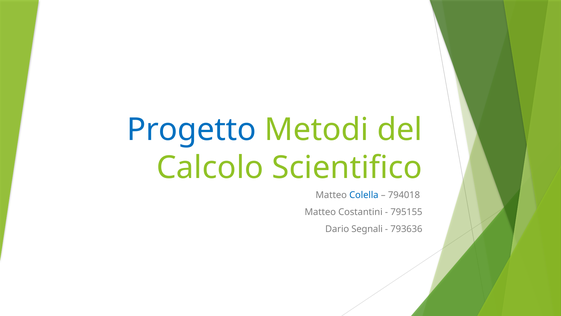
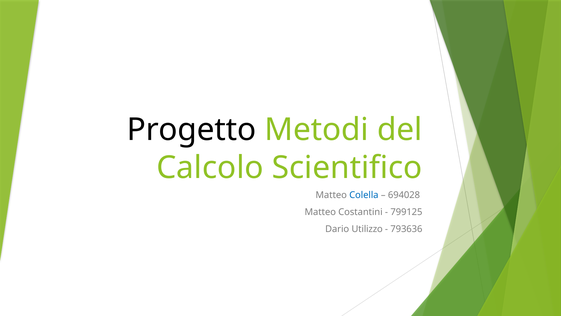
Progetto colour: blue -> black
794018: 794018 -> 694028
795155: 795155 -> 799125
Segnali: Segnali -> Utilizzo
